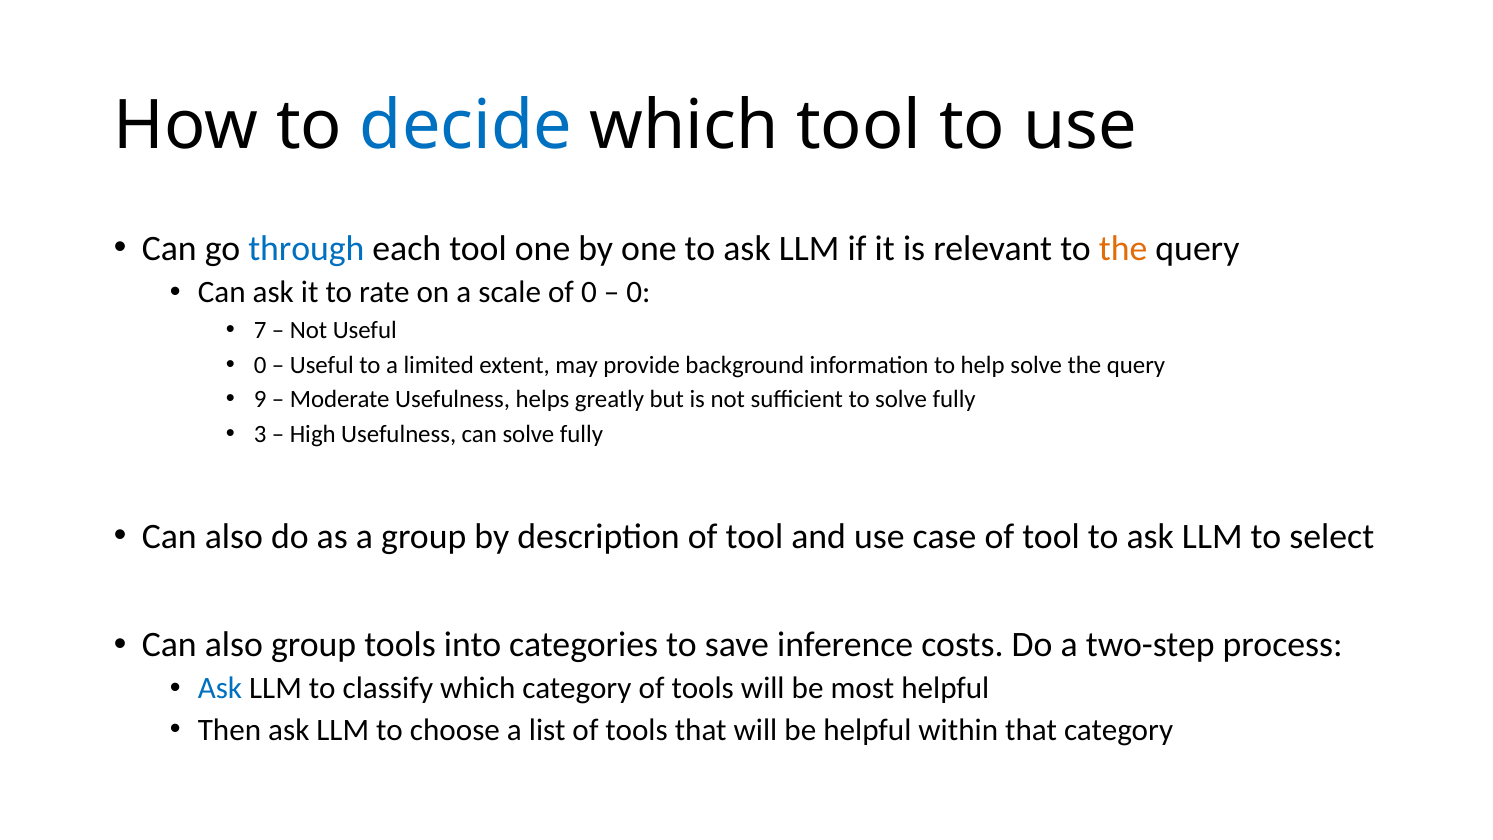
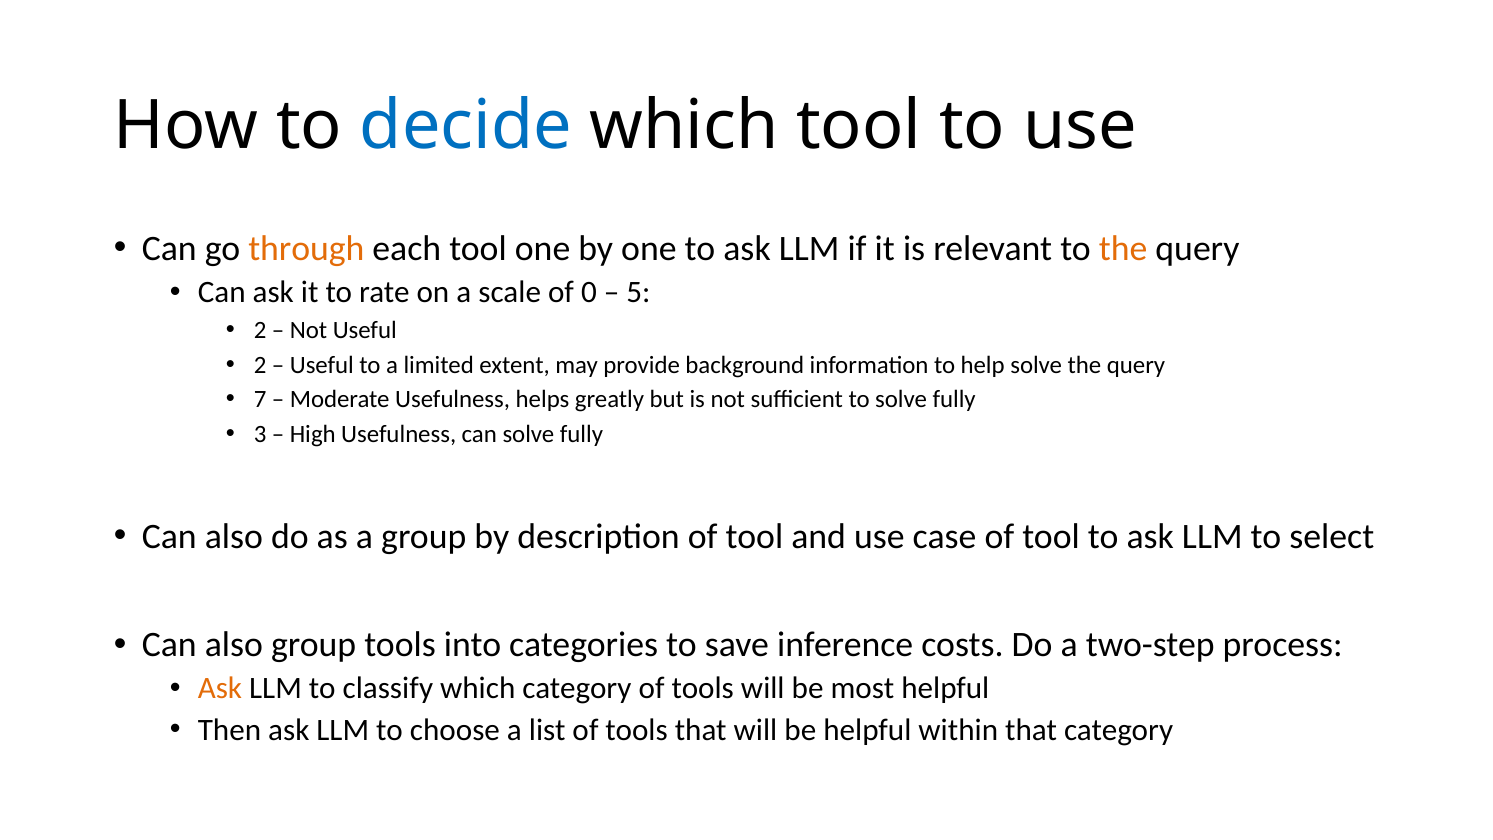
through colour: blue -> orange
0 at (638, 292): 0 -> 5
7 at (260, 330): 7 -> 2
0 at (260, 365): 0 -> 2
9: 9 -> 7
Ask at (220, 689) colour: blue -> orange
